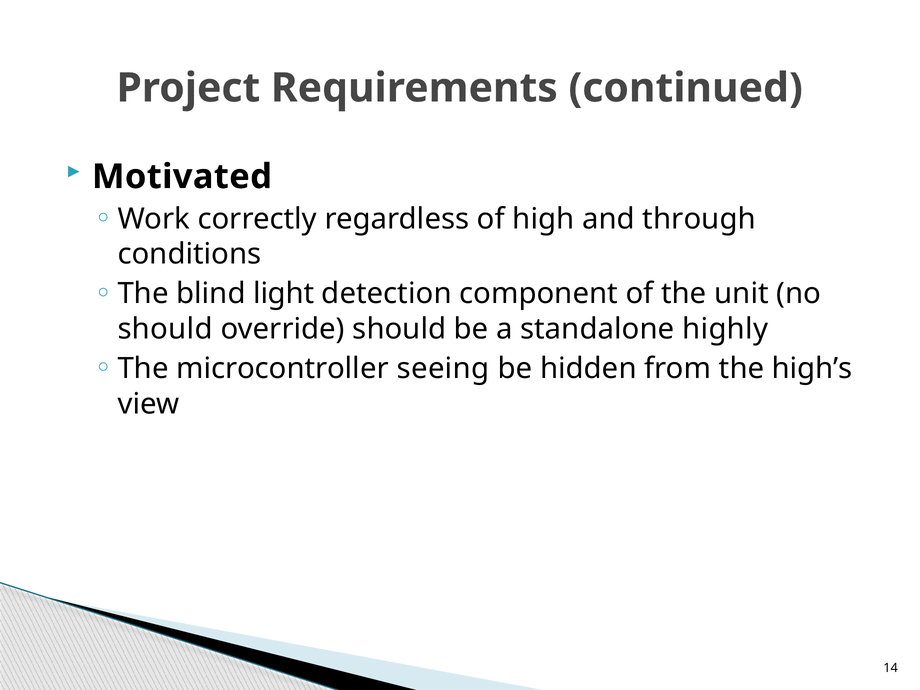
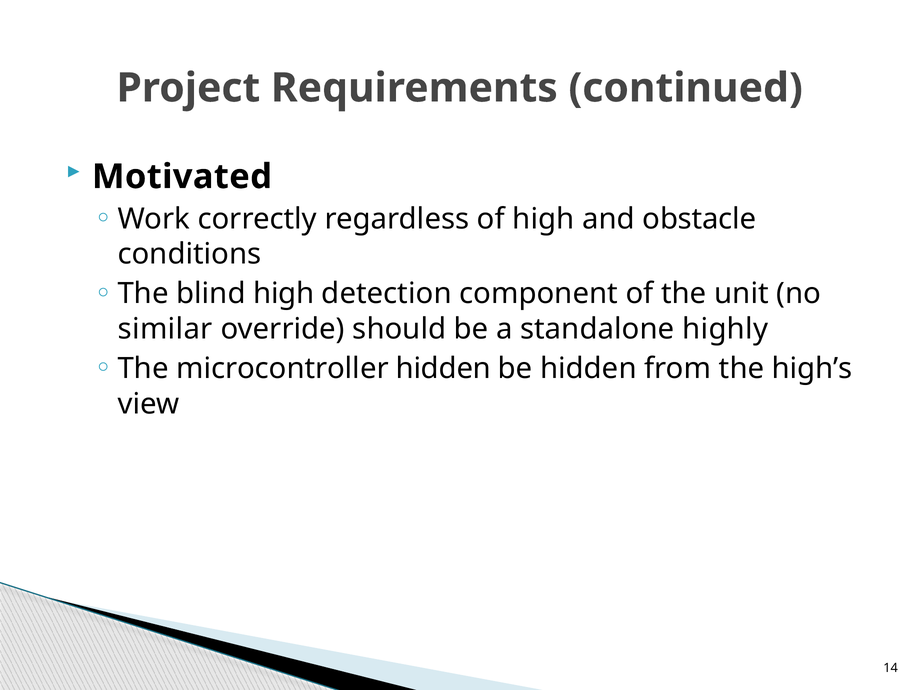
through: through -> obstacle
blind light: light -> high
should at (165, 329): should -> similar
microcontroller seeing: seeing -> hidden
